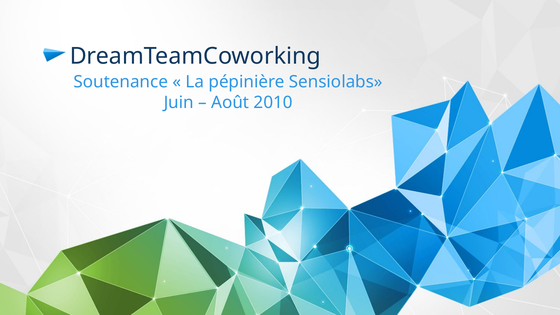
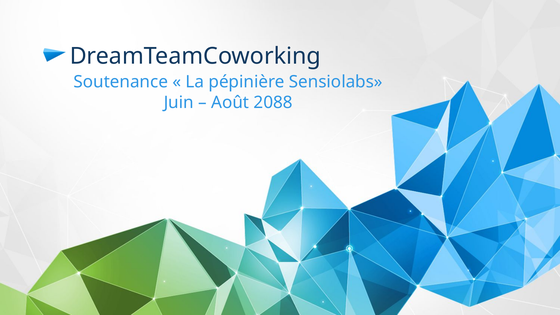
2010: 2010 -> 2088
